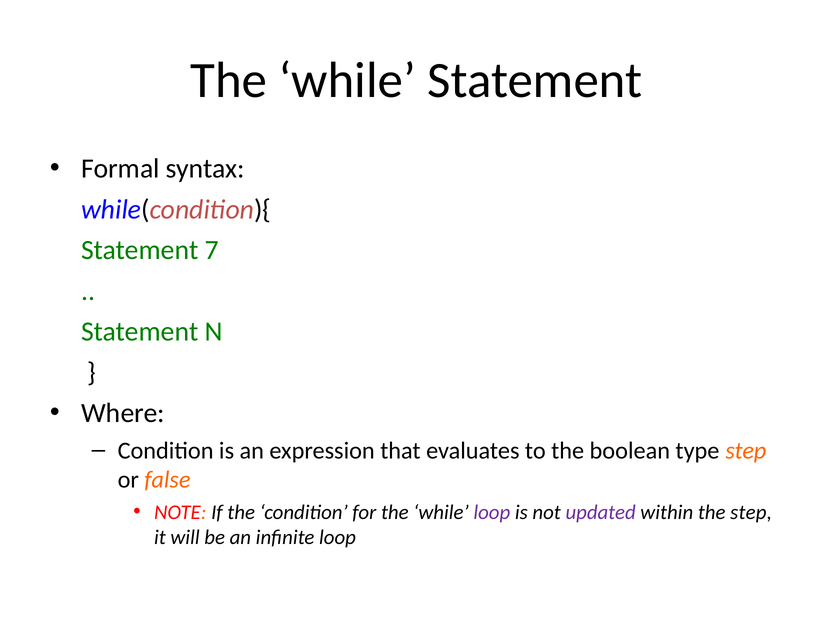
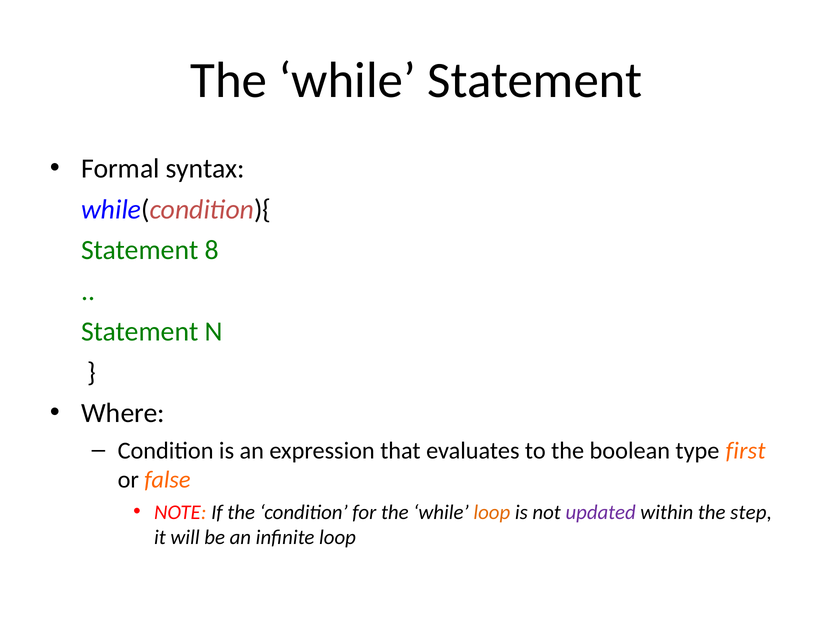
7: 7 -> 8
type step: step -> first
loop at (492, 512) colour: purple -> orange
